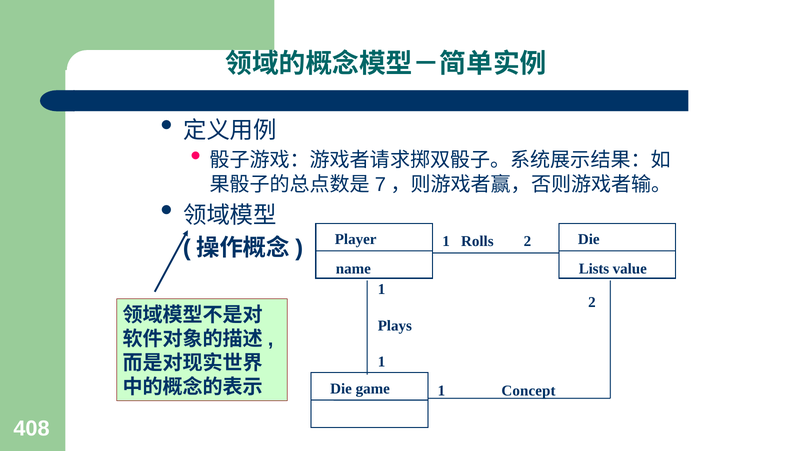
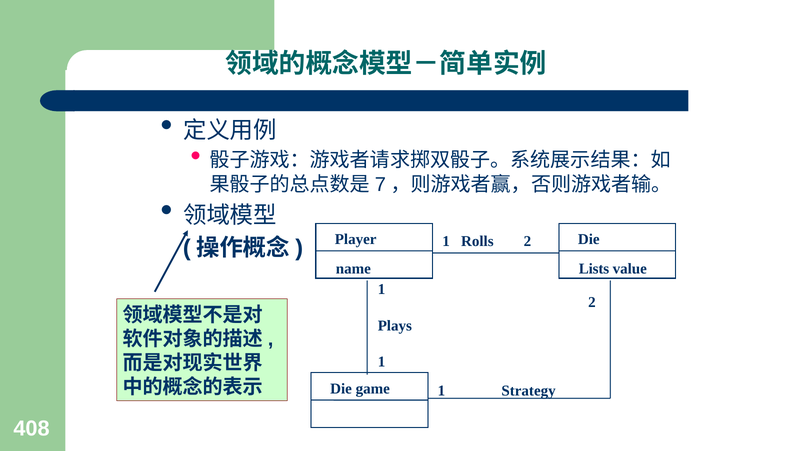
Concept: Concept -> Strategy
